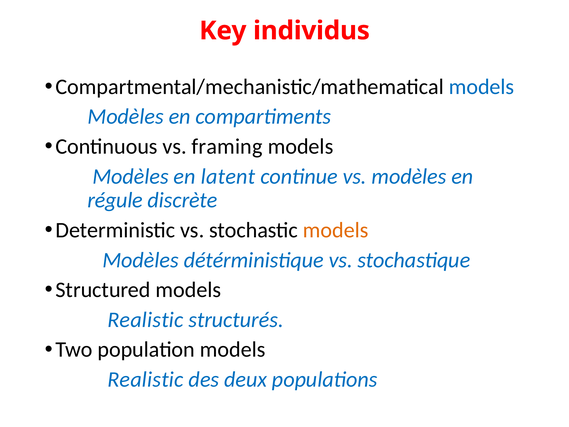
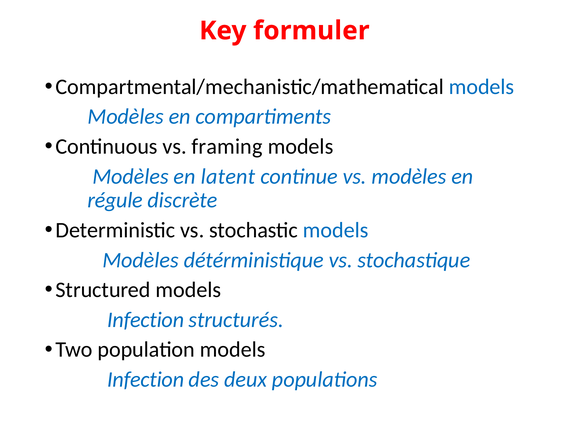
individus: individus -> formuler
models at (336, 230) colour: orange -> blue
Realistic at (145, 320): Realistic -> Infection
Realistic at (145, 379): Realistic -> Infection
